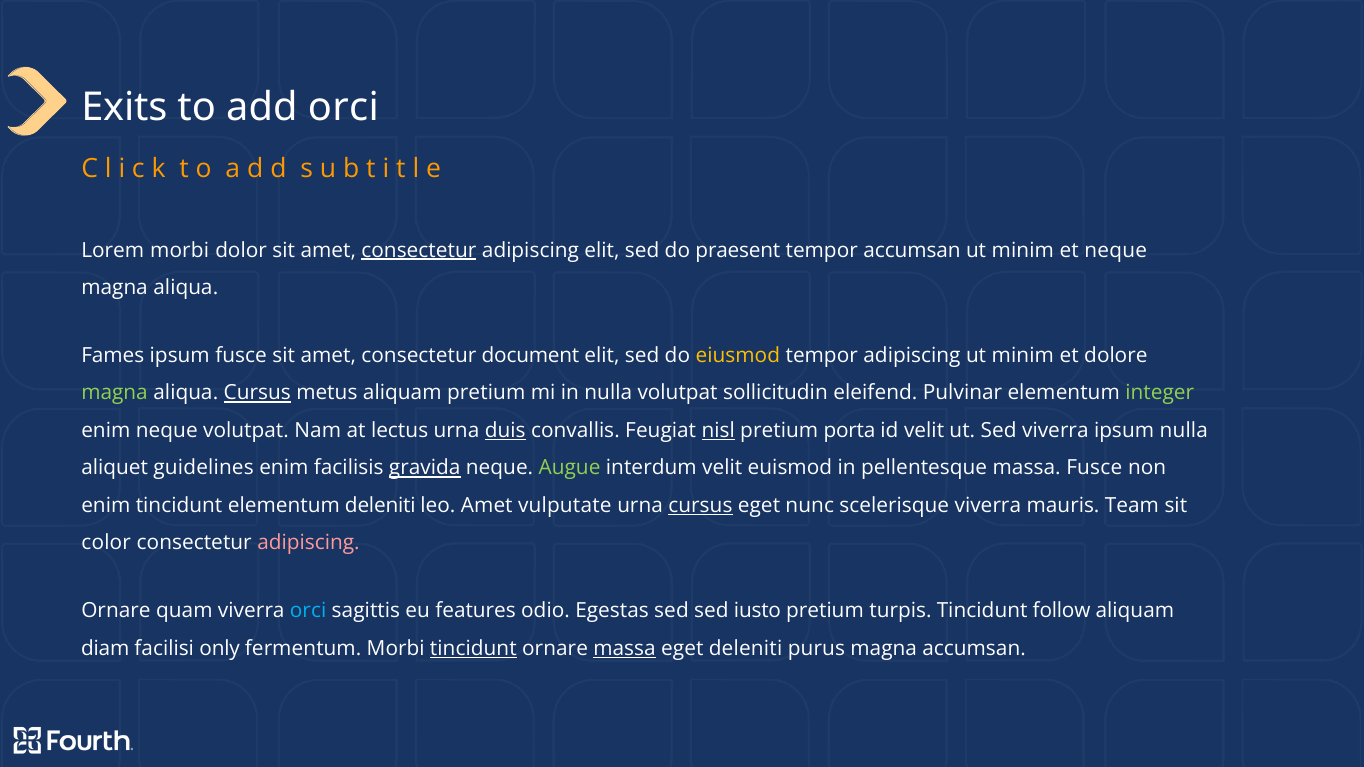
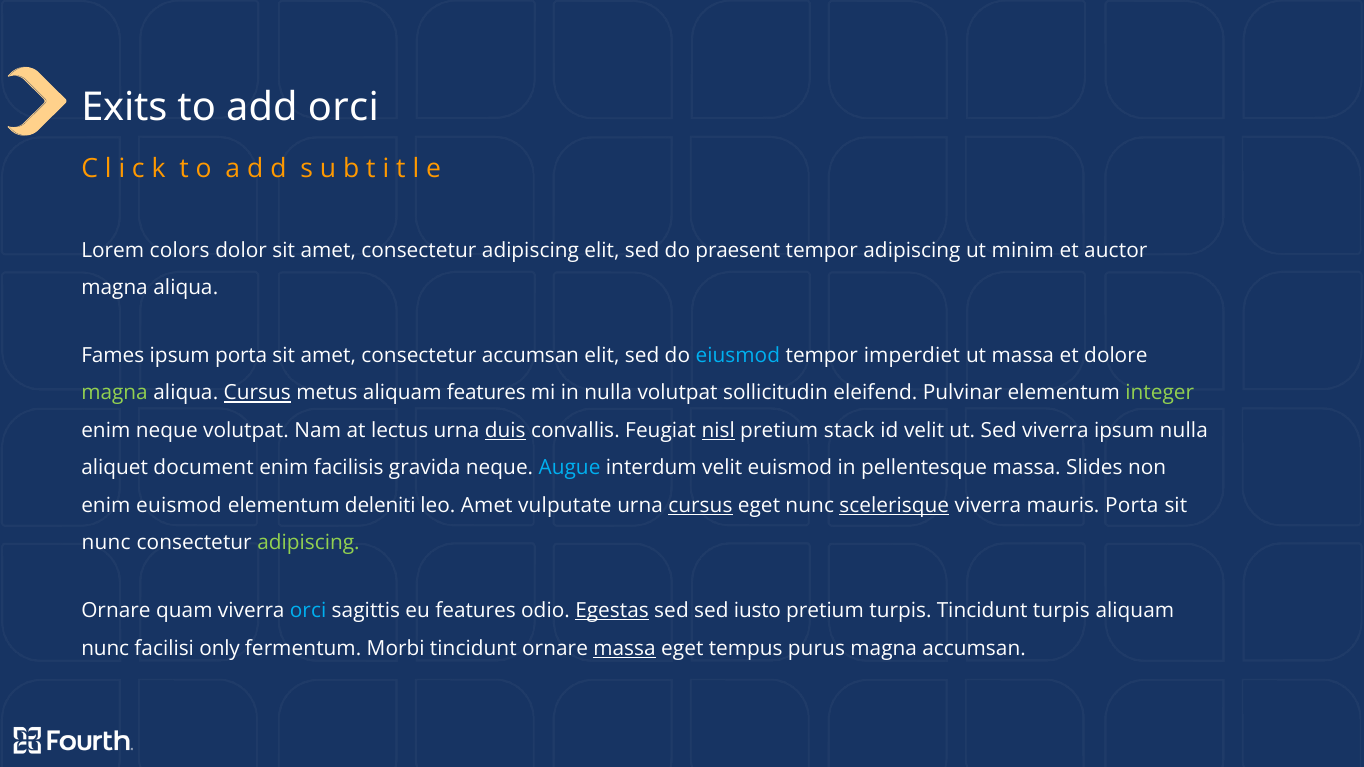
Lorem morbi: morbi -> colors
consectetur at (419, 250) underline: present -> none
tempor accumsan: accumsan -> adipiscing
et neque: neque -> auctor
ipsum fusce: fusce -> porta
consectetur document: document -> accumsan
eiusmod colour: yellow -> light blue
tempor adipiscing: adipiscing -> imperdiet
minim at (1023, 356): minim -> massa
aliquam pretium: pretium -> features
porta: porta -> stack
guidelines: guidelines -> document
gravida underline: present -> none
Augue colour: light green -> light blue
massa Fusce: Fusce -> Slides
enim tincidunt: tincidunt -> euismod
scelerisque underline: none -> present
mauris Team: Team -> Porta
color at (106, 543): color -> nunc
adipiscing at (308, 543) colour: pink -> light green
Egestas underline: none -> present
Tincidunt follow: follow -> turpis
diam at (105, 649): diam -> nunc
tincidunt at (473, 649) underline: present -> none
eget deleniti: deleniti -> tempus
